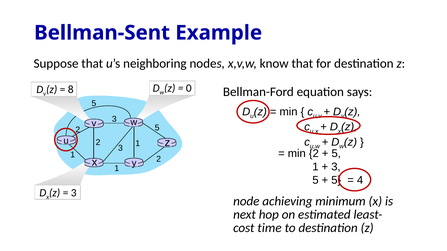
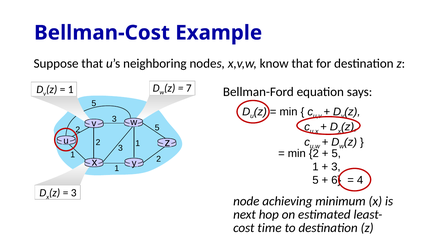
Bellman-Sent: Bellman-Sent -> Bellman-Cost
0: 0 -> 7
8 at (71, 89): 8 -> 1
5 at (336, 180): 5 -> 6
